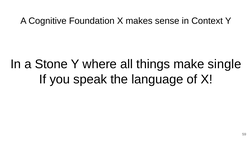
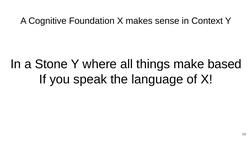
single: single -> based
